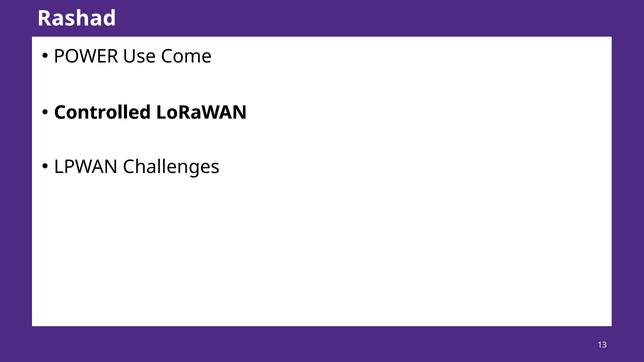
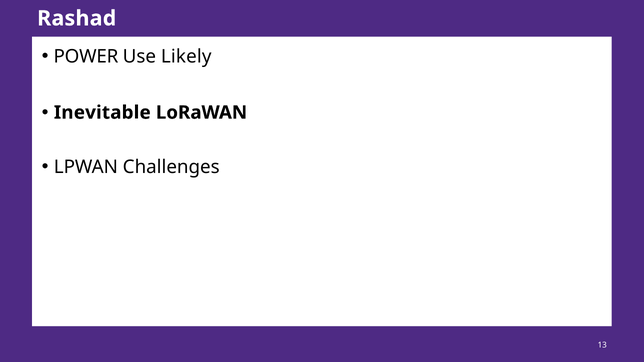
Come: Come -> Likely
Controlled: Controlled -> Inevitable
